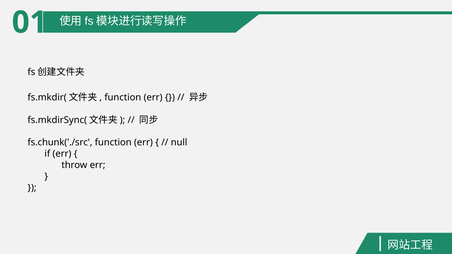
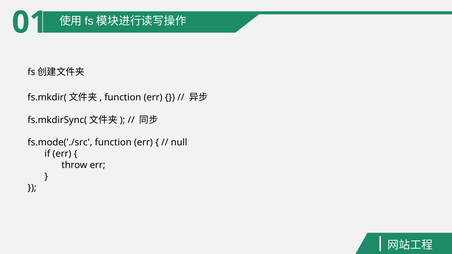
fs.chunk('./src: fs.chunk('./src -> fs.mode('./src
